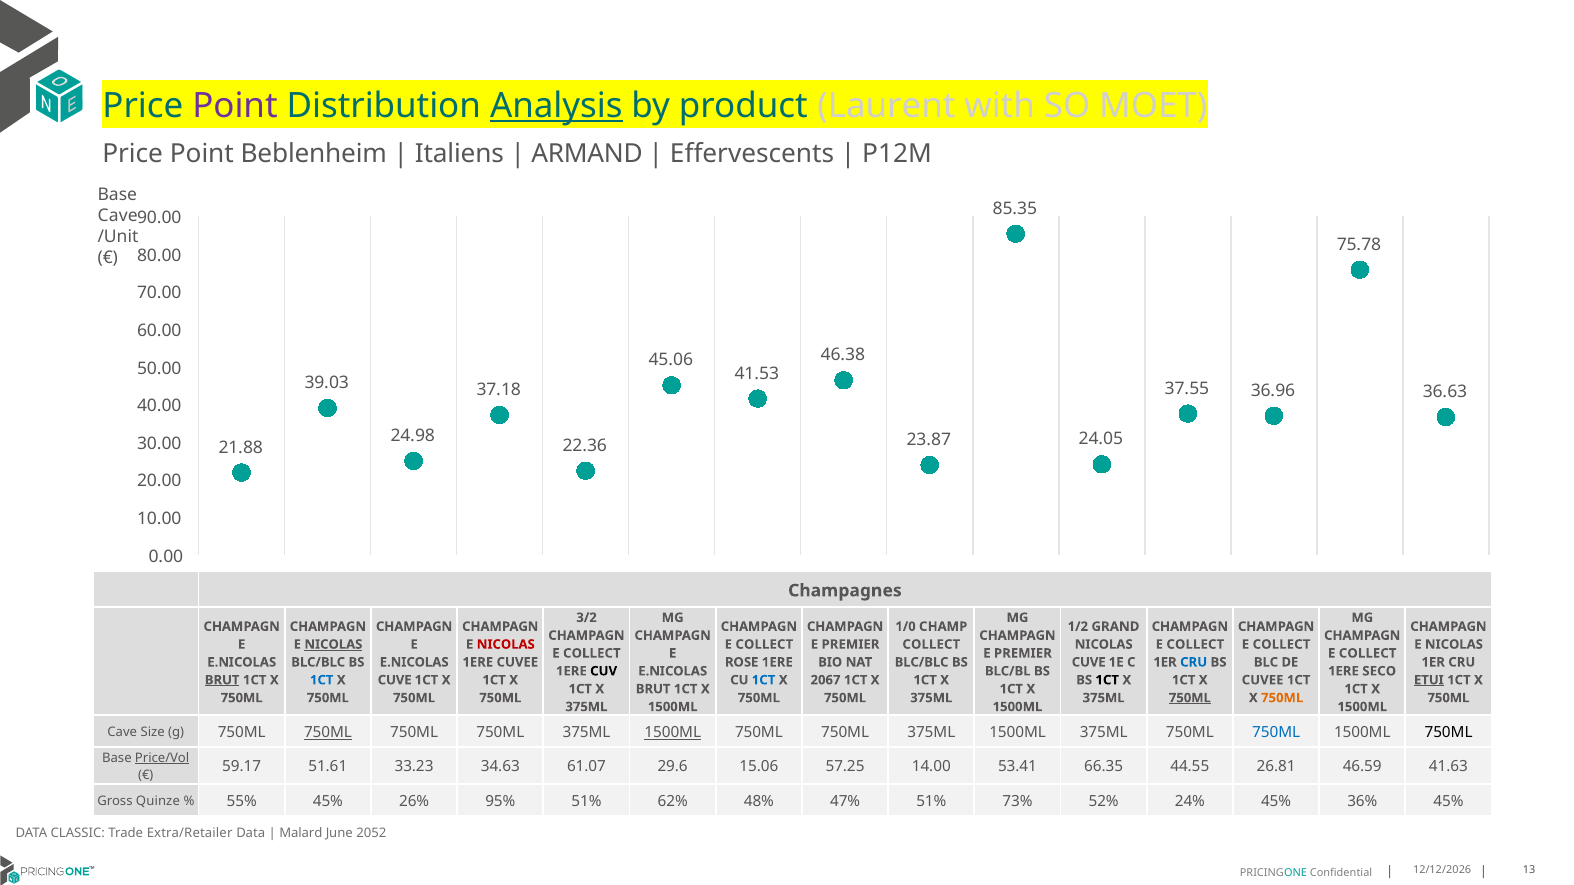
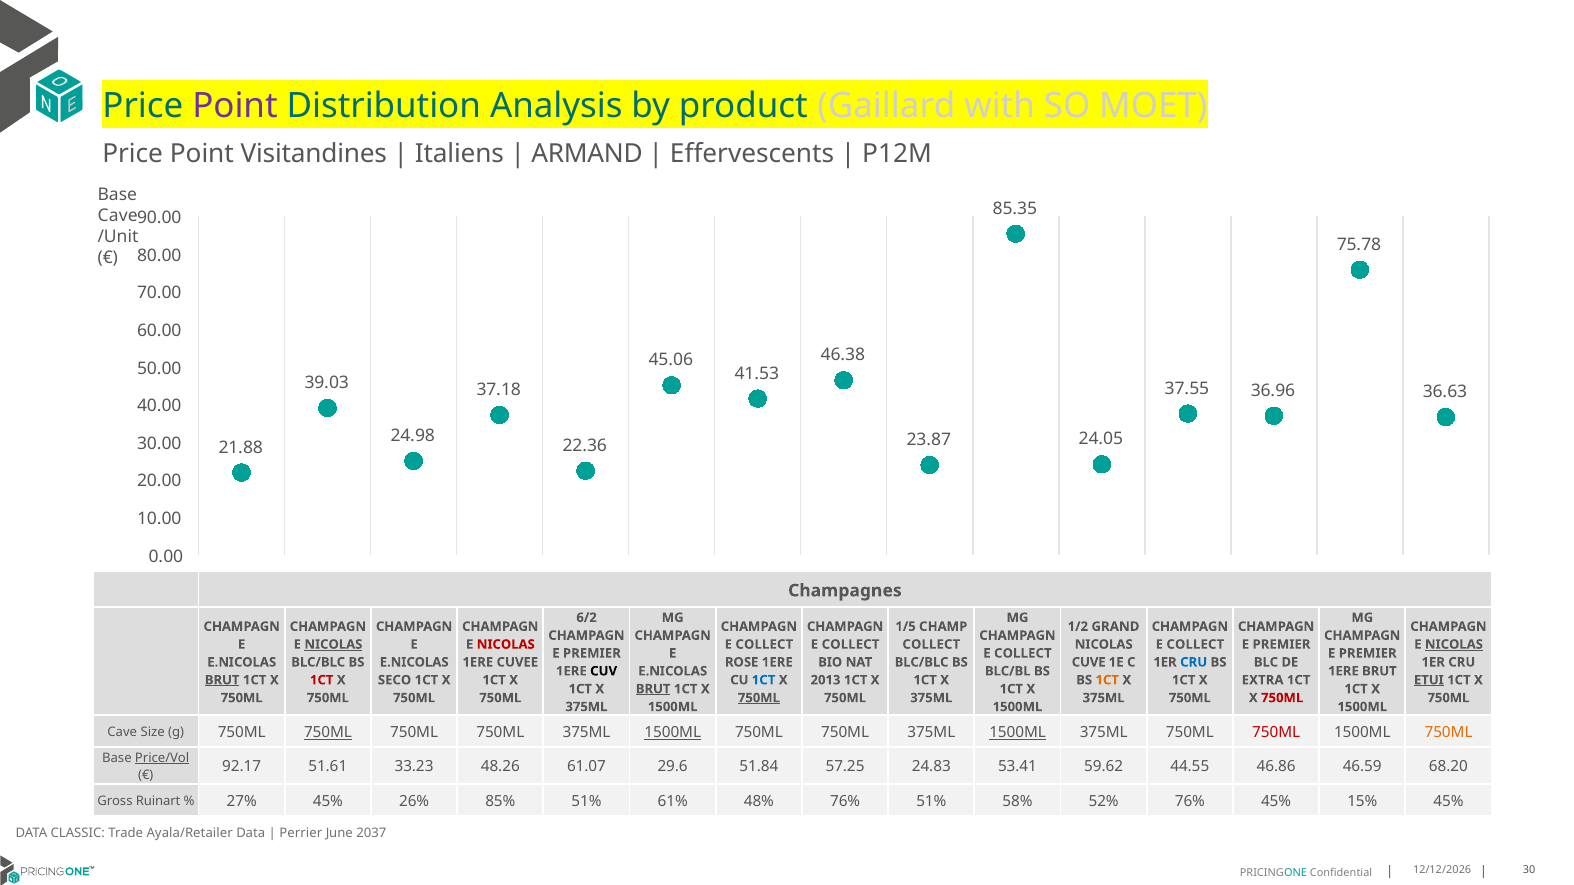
Analysis underline: present -> none
Laurent: Laurent -> Gaillard
Beblenheim: Beblenheim -> Visitandines
3/2: 3/2 -> 6/2
1/0: 1/0 -> 1/5
PREMIER at (851, 645): PREMIER -> COLLECT
COLLECT at (1281, 645): COLLECT -> PREMIER
NICOLAS at (1454, 645) underline: none -> present
COLLECT at (592, 654): COLLECT -> PREMIER
PREMIER at (1023, 654): PREMIER -> COLLECT
COLLECT at (1368, 654): COLLECT -> PREMIER
1ERE SECO: SECO -> BRUT
1CT at (322, 680) colour: blue -> red
CUVE at (395, 680): CUVE -> SECO
2067: 2067 -> 2013
1CT at (1107, 680) colour: black -> orange
CUVEE at (1263, 680): CUVEE -> EXTRA
BRUT at (653, 689) underline: none -> present
750ML at (759, 698) underline: none -> present
750ML at (1190, 698) underline: present -> none
750ML at (1282, 698) colour: orange -> red
1500ML at (1018, 733) underline: none -> present
750ML at (1276, 733) colour: blue -> red
750ML at (1449, 733) colour: black -> orange
59.17: 59.17 -> 92.17
34.63: 34.63 -> 48.26
15.06: 15.06 -> 51.84
14.00: 14.00 -> 24.83
66.35: 66.35 -> 59.62
26.81: 26.81 -> 46.86
41.63: 41.63 -> 68.20
Quinze: Quinze -> Ruinart
55%: 55% -> 27%
95%: 95% -> 85%
62%: 62% -> 61%
48% 47%: 47% -> 76%
73%: 73% -> 58%
52% 24%: 24% -> 76%
36%: 36% -> 15%
Extra/Retailer: Extra/Retailer -> Ayala/Retailer
Malard: Malard -> Perrier
2052: 2052 -> 2037
13: 13 -> 30
